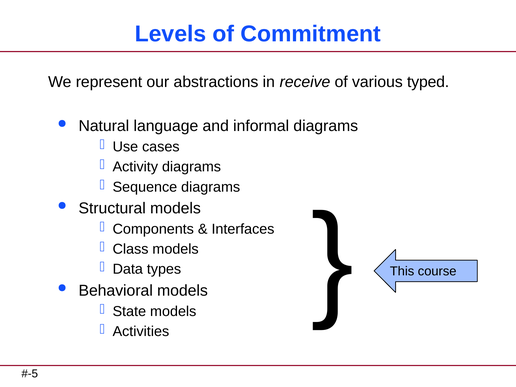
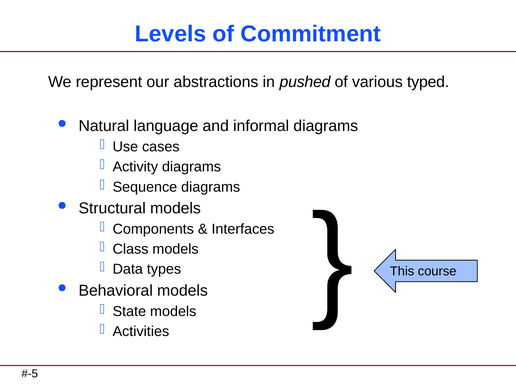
receive: receive -> pushed
